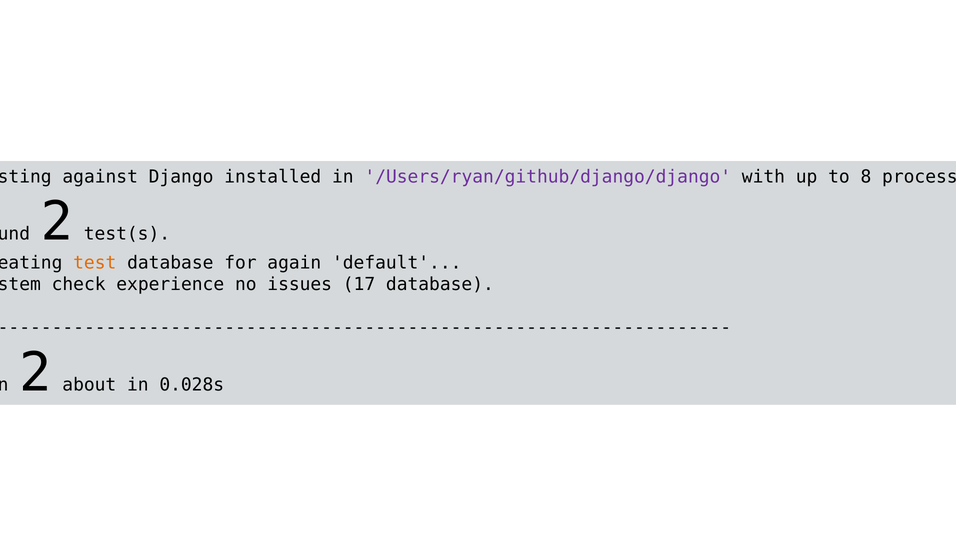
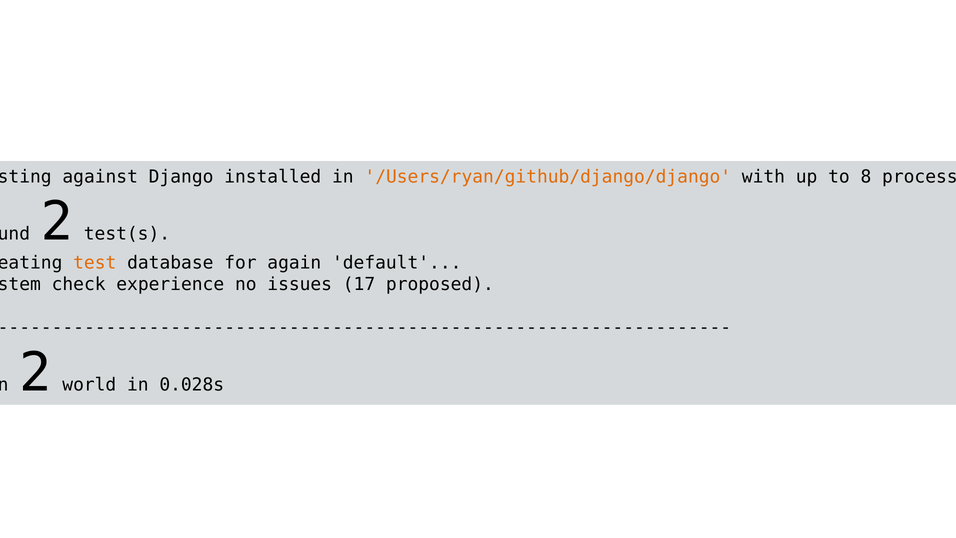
/Users/ryan/github/django/django colour: purple -> orange
17 database: database -> proposed
about: about -> world
